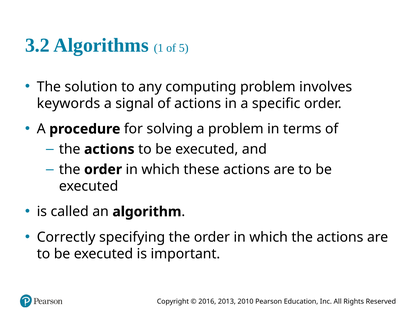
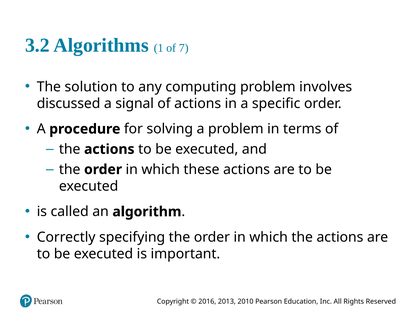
5: 5 -> 7
keywords: keywords -> discussed
